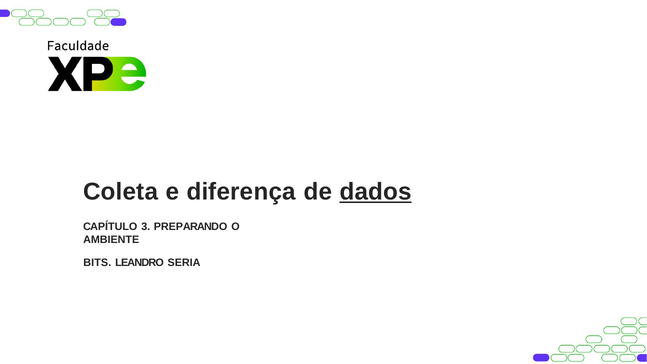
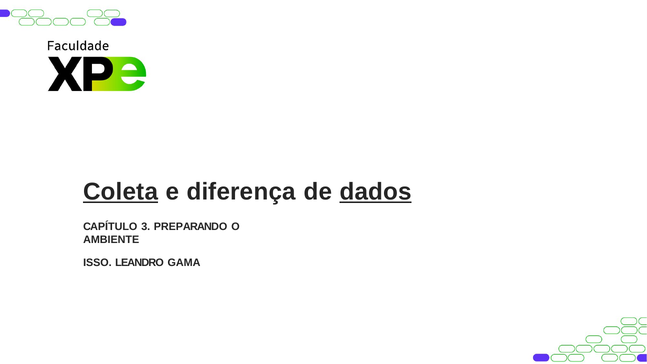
Coleta underline: none -> present
BITS: BITS -> ISSO
SERIA: SERIA -> GAMA
